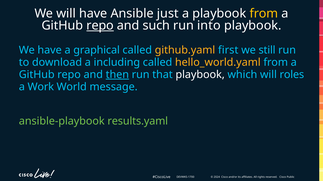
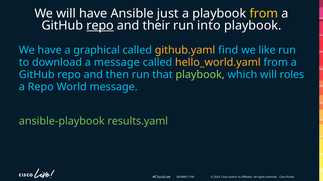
such: such -> their
first: first -> find
still: still -> like
a including: including -> message
then underline: present -> none
playbook at (200, 75) colour: white -> light green
a Work: Work -> Repo
